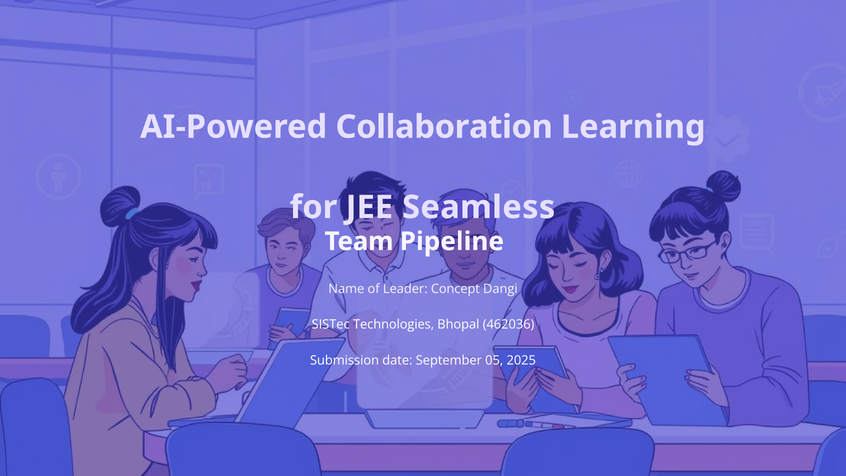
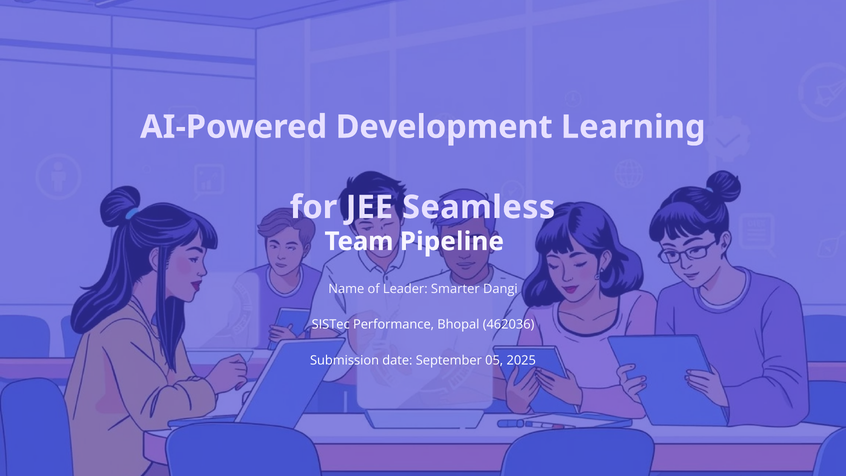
Collaboration: Collaboration -> Development
Concept: Concept -> Smarter
Technologies: Technologies -> Performance
